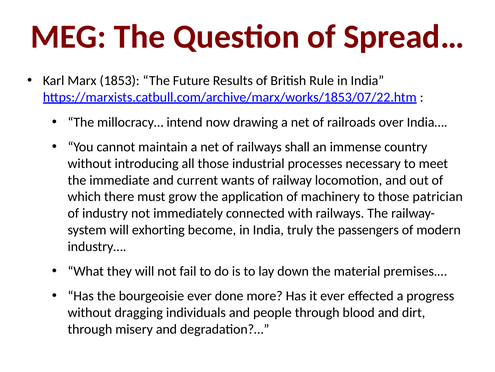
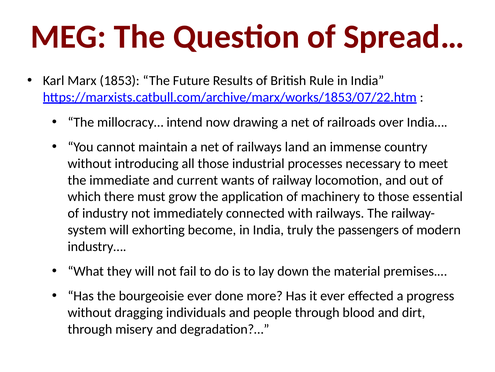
shall: shall -> land
patrician: patrician -> essential
